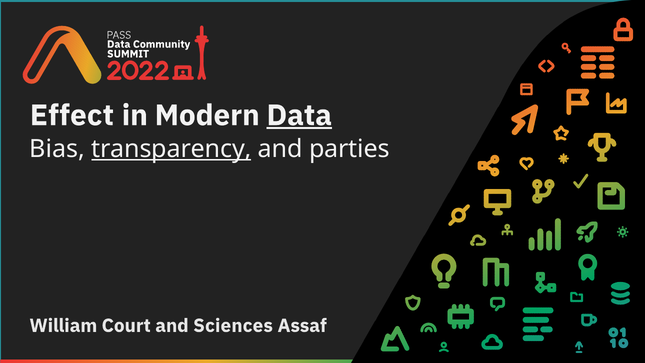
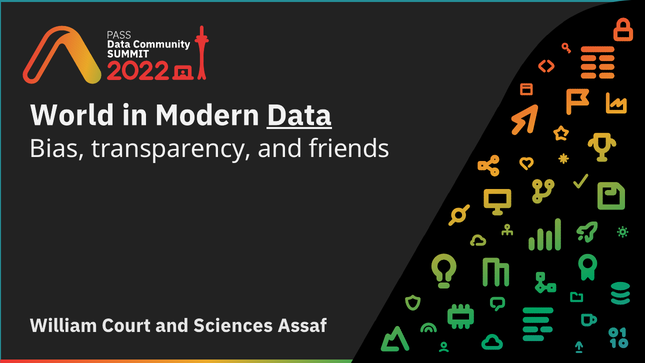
Effect: Effect -> World
transparency underline: present -> none
parties: parties -> friends
